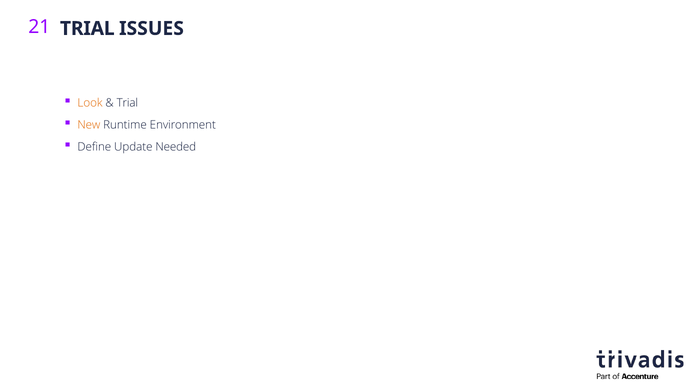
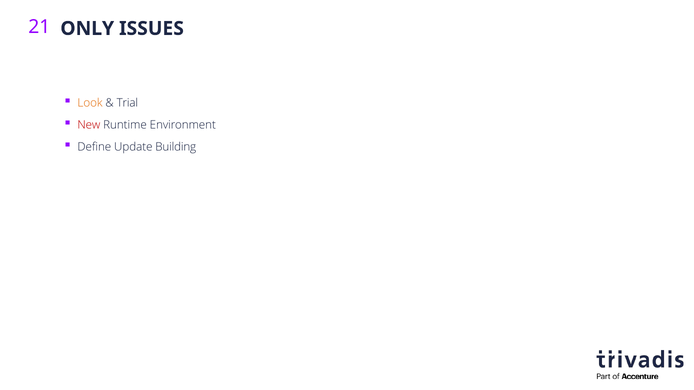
21 TRIAL: TRIAL -> ONLY
New colour: orange -> red
Needed: Needed -> Building
